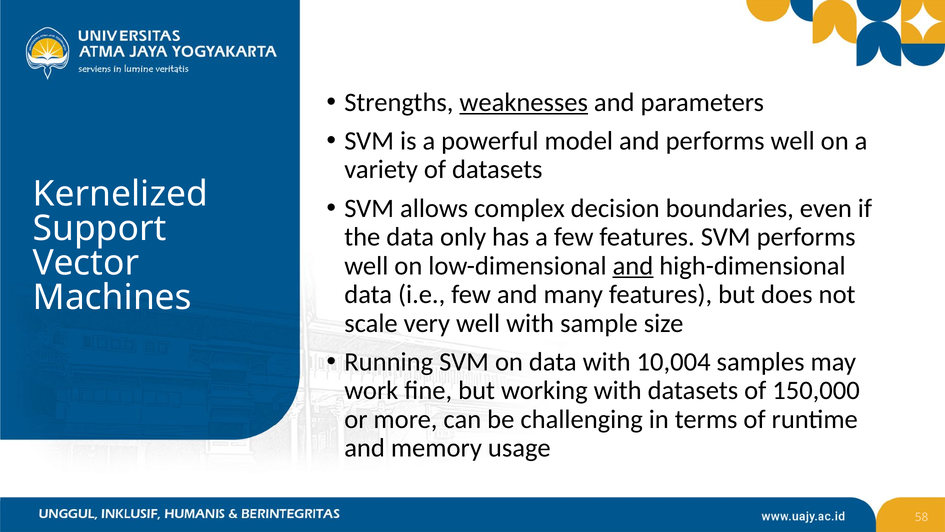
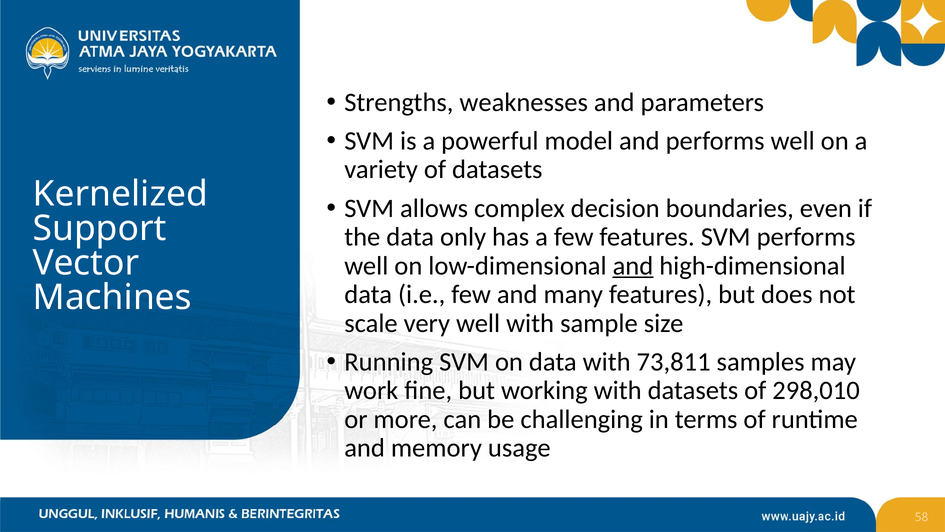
weaknesses underline: present -> none
10,004: 10,004 -> 73,811
150,000: 150,000 -> 298,010
